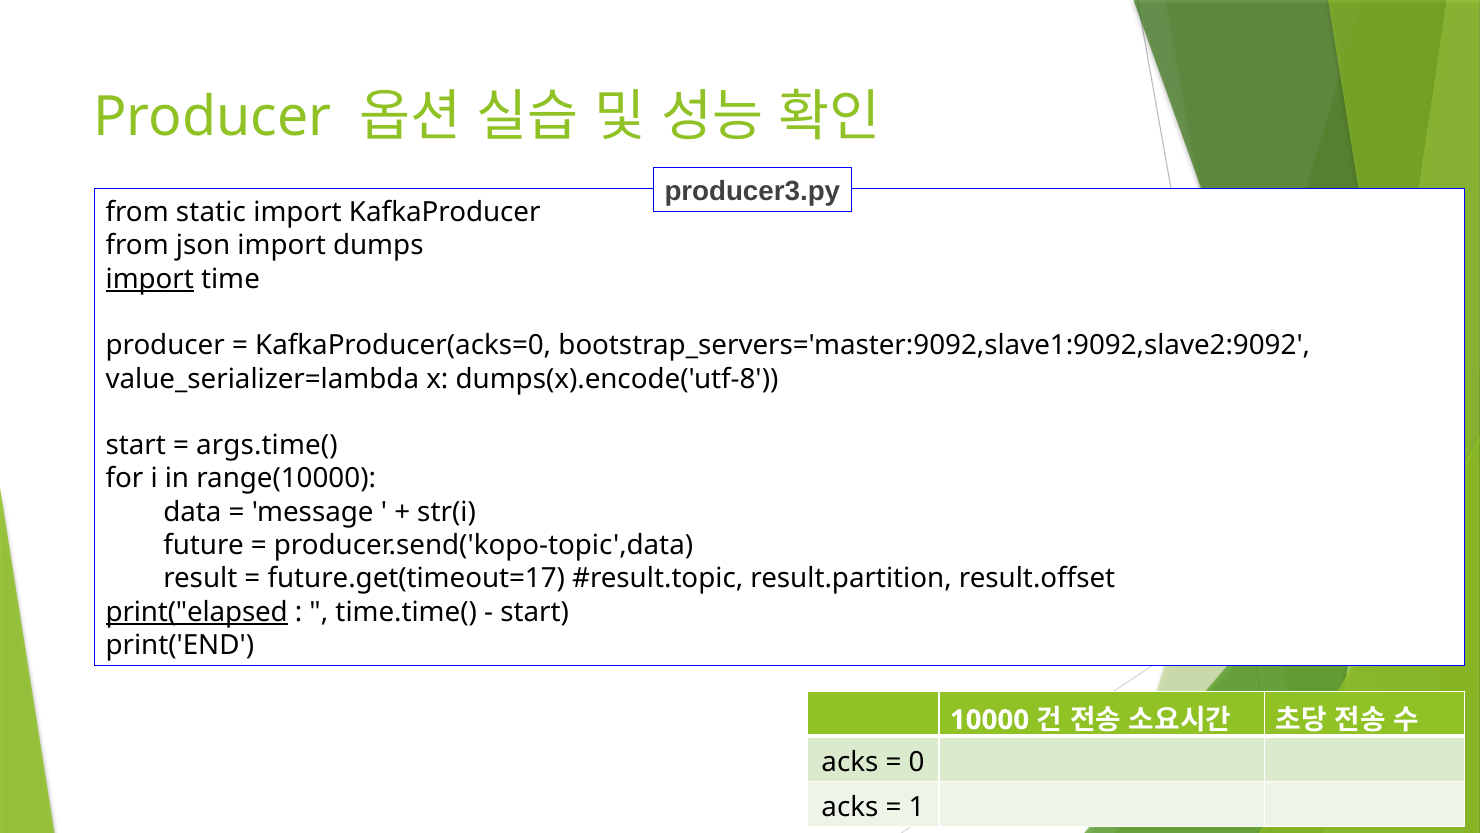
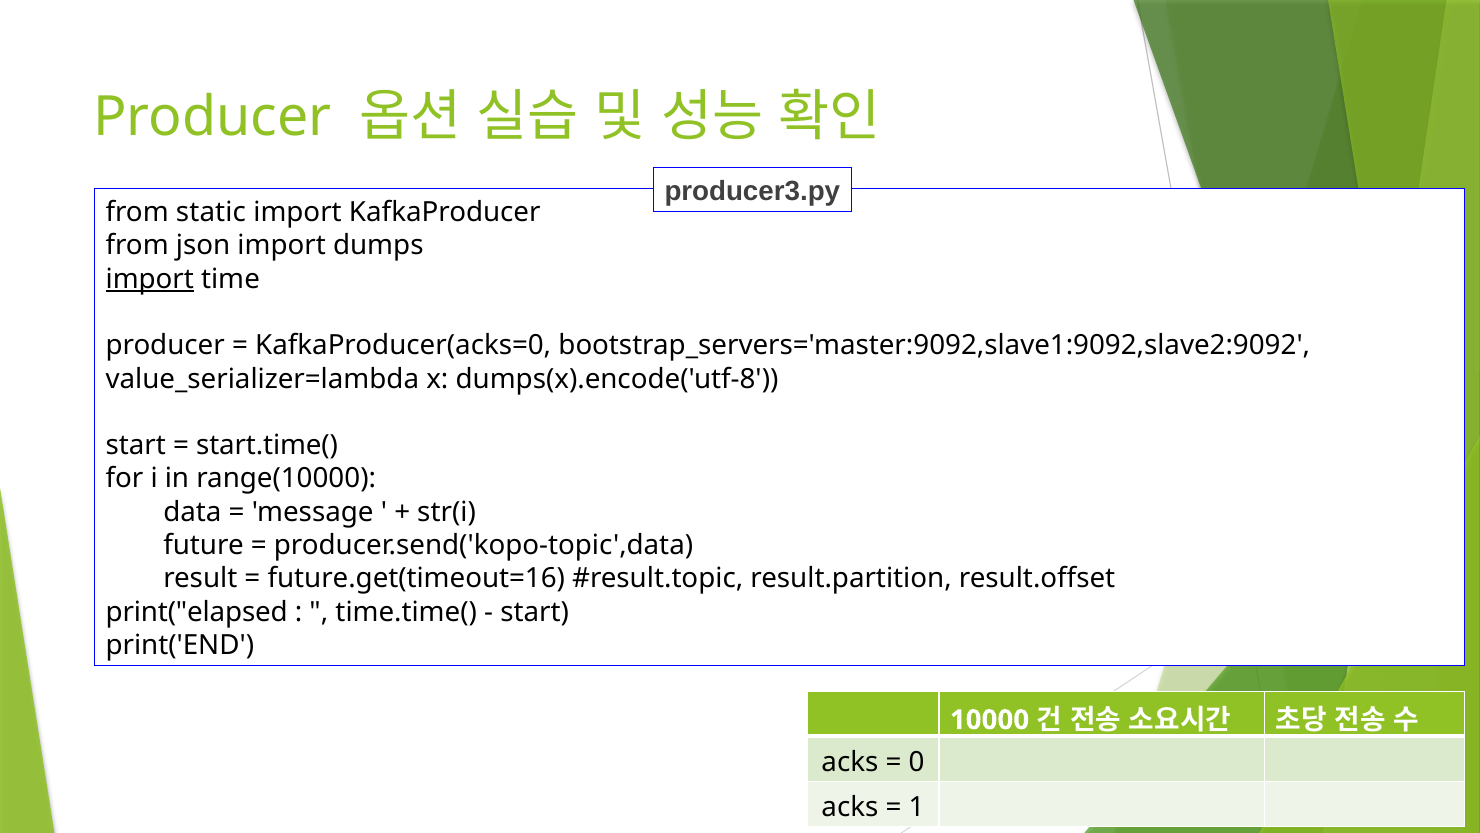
args.time(: args.time( -> start.time(
future.get(timeout=17: future.get(timeout=17 -> future.get(timeout=16
print("elapsed underline: present -> none
